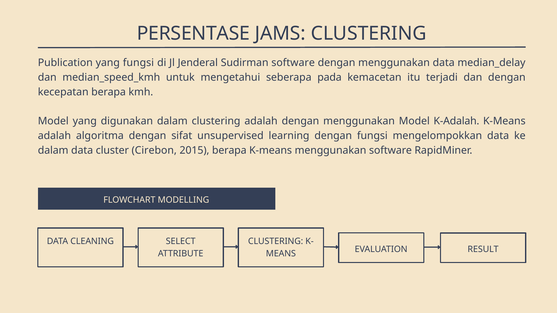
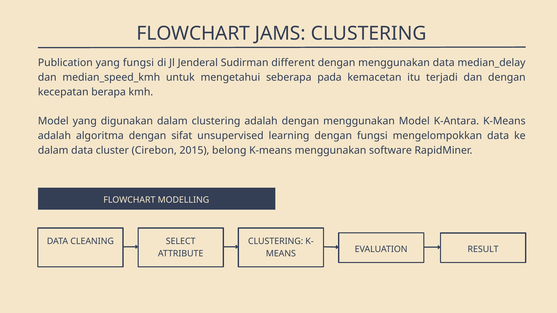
PERSENTASE at (193, 33): PERSENTASE -> FLOWCHART
Sudirman software: software -> different
K-Adalah: K-Adalah -> K-Antara
2015 berapa: berapa -> belong
